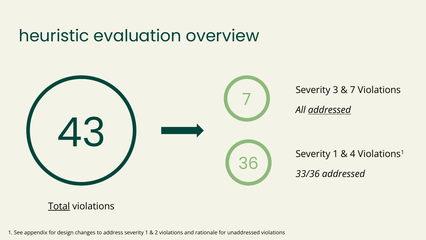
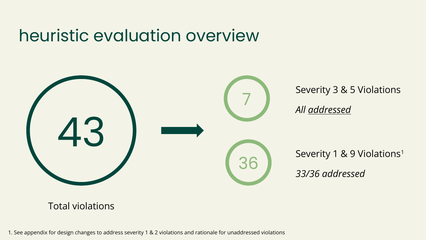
7 at (353, 90): 7 -> 5
4: 4 -> 9
Total underline: present -> none
